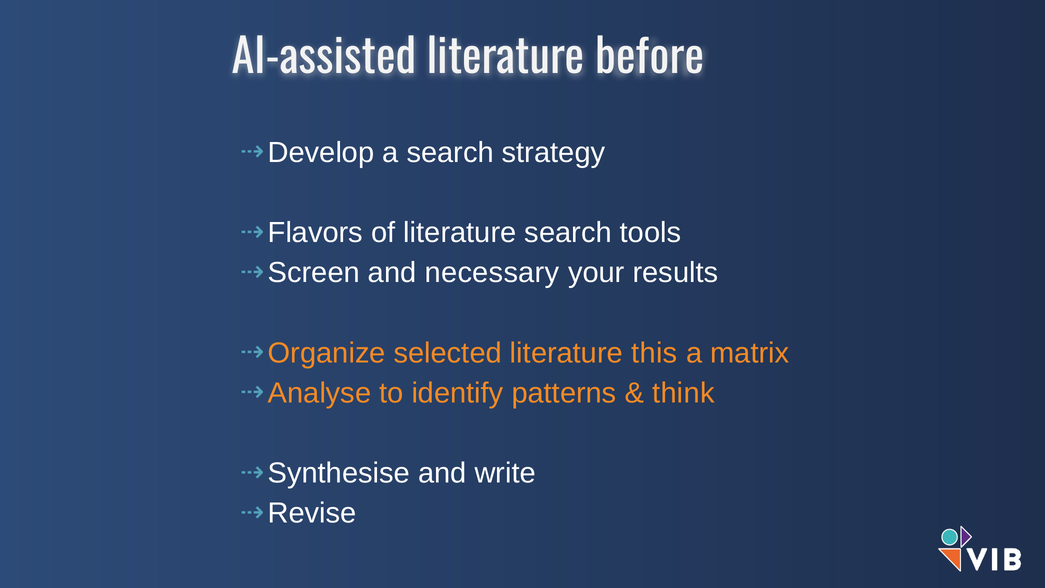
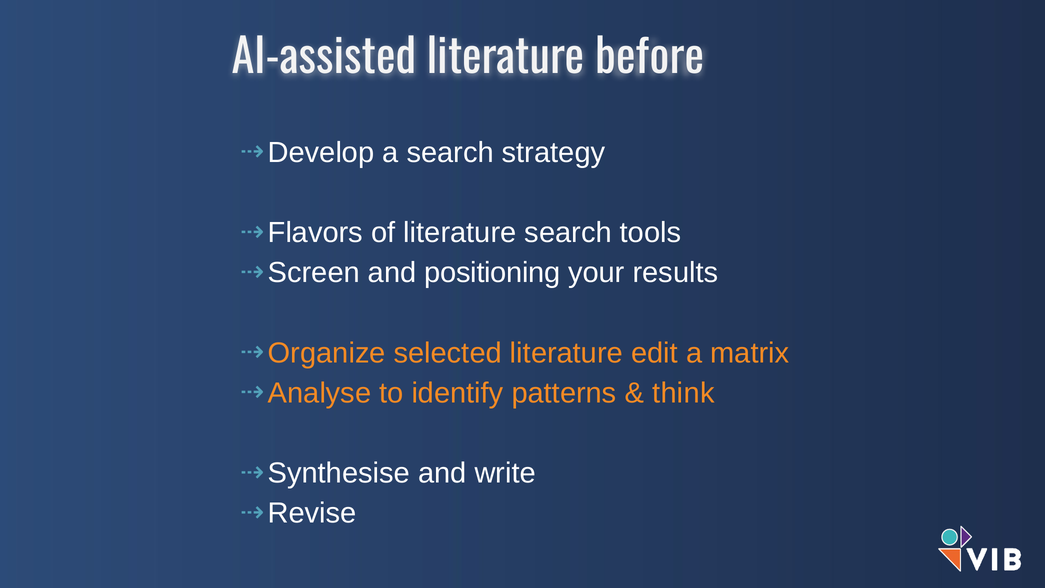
necessary: necessary -> positioning
this: this -> edit
